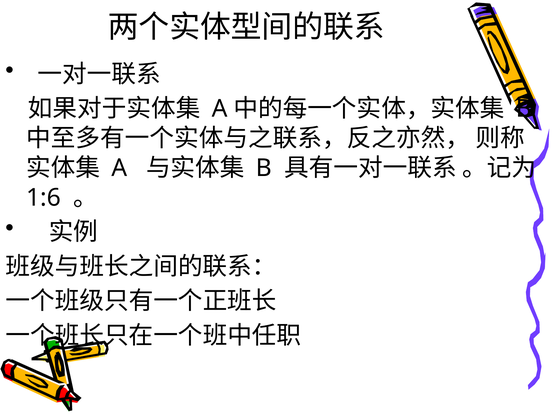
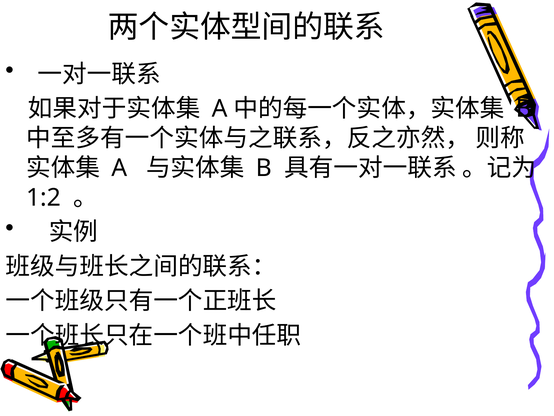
1:6: 1:6 -> 1:2
